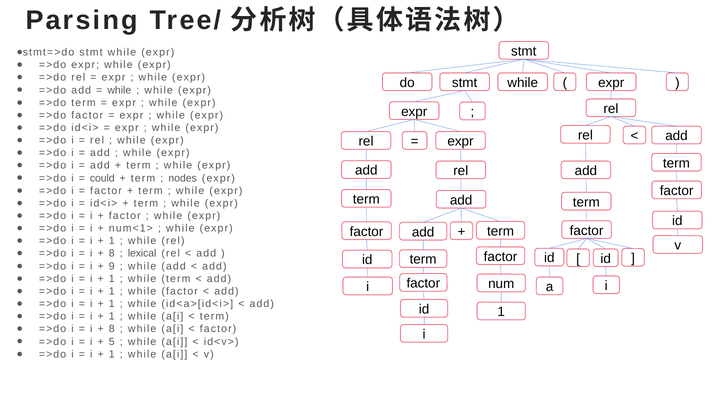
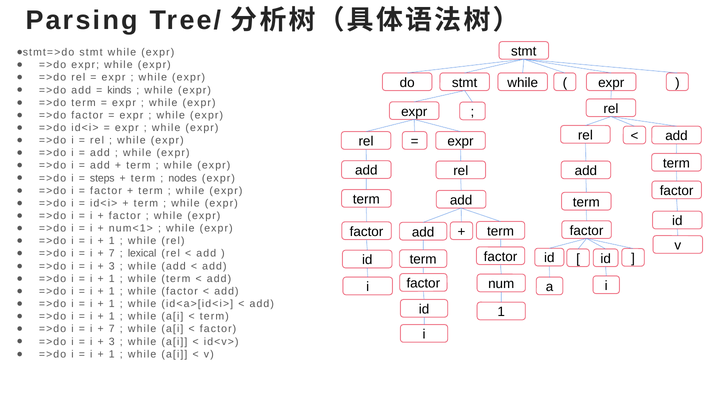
while at (119, 90): while -> kinds
could: could -> steps
8 at (112, 253): 8 -> 7
9 at (112, 266): 9 -> 3
8 at (112, 329): 8 -> 7
5 at (112, 341): 5 -> 3
